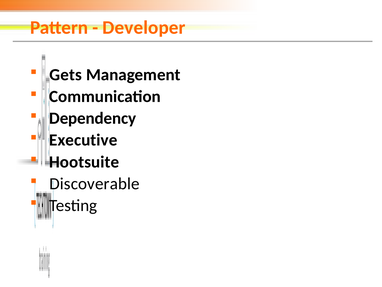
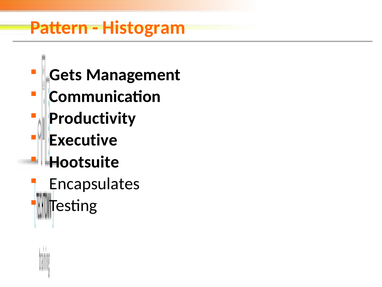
Developer: Developer -> Histogram
Dependency: Dependency -> Productivity
Discoverable: Discoverable -> Encapsulates
